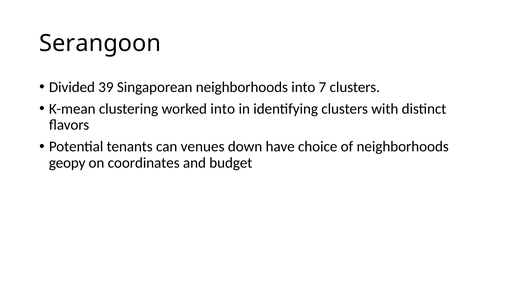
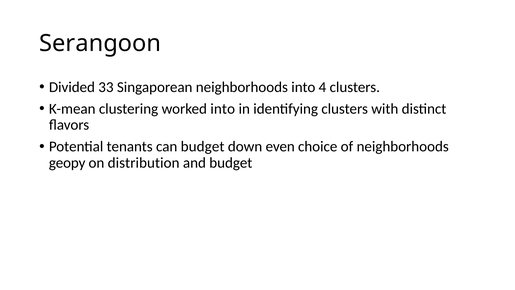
39: 39 -> 33
7: 7 -> 4
can venues: venues -> budget
have: have -> even
coordinates: coordinates -> distribution
